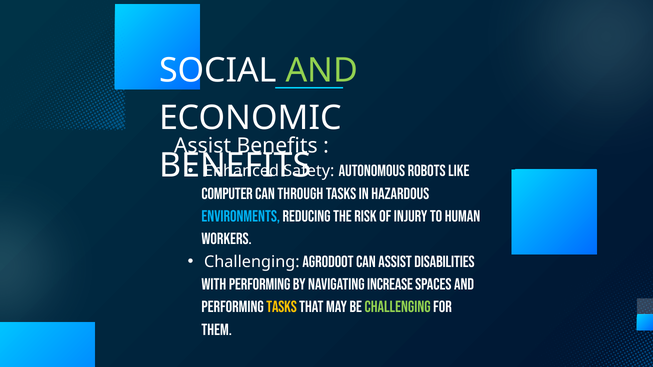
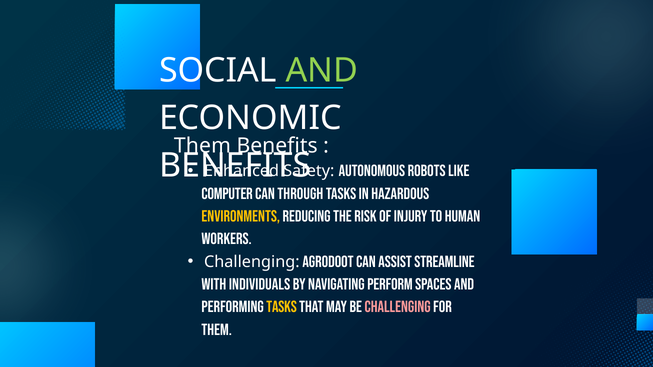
Assist at (203, 146): Assist -> Them
environments colour: light blue -> yellow
disabilities: disabilities -> streamline
with performing: performing -> individuals
increase: increase -> perform
challenging at (398, 307) colour: light green -> pink
